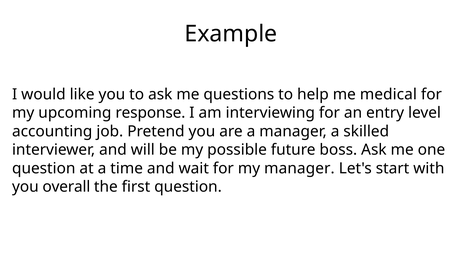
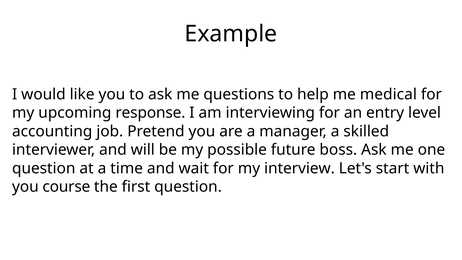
my manager: manager -> interview
overall: overall -> course
